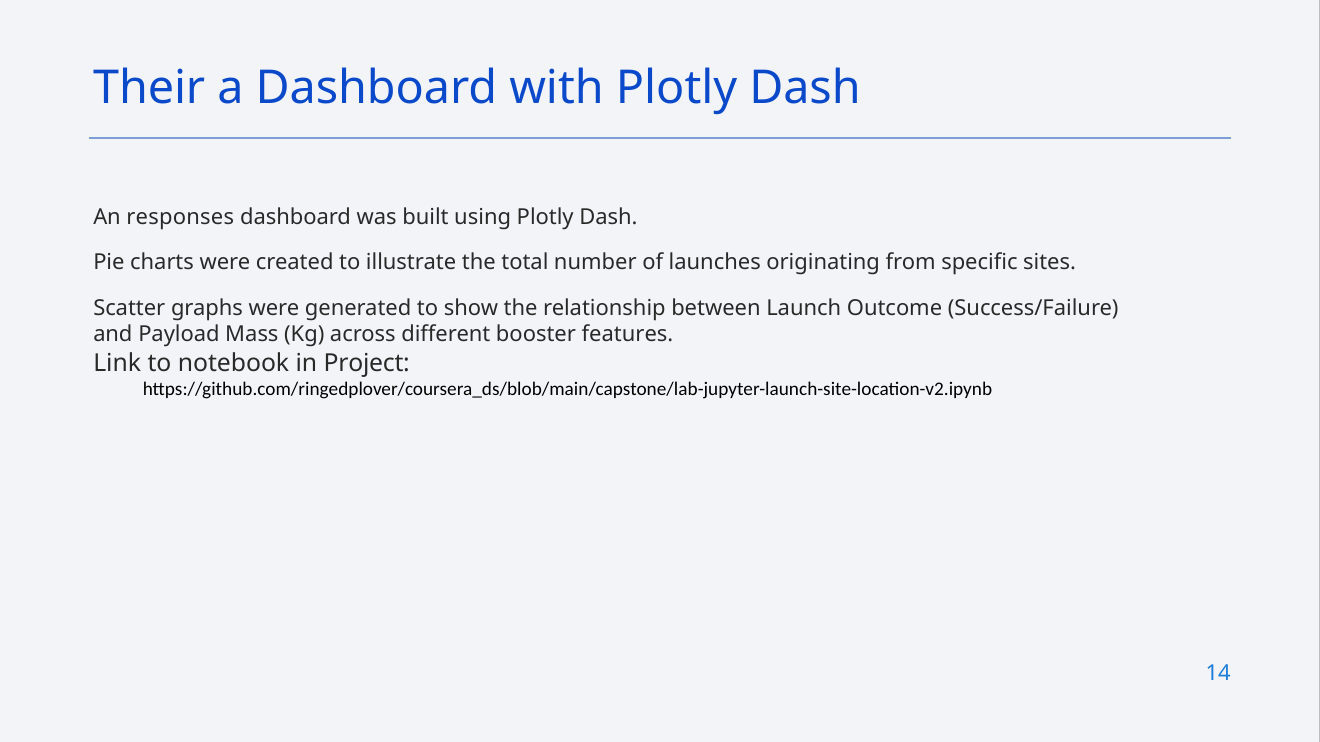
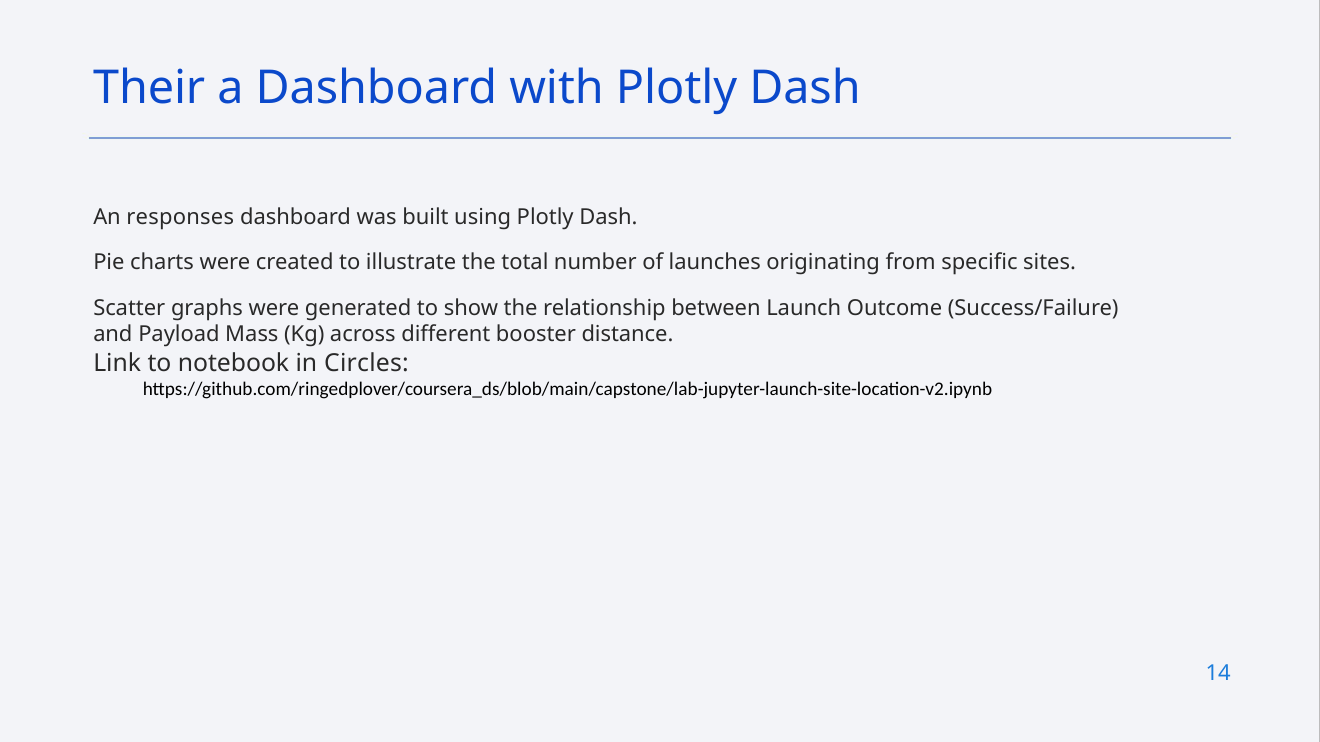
features: features -> distance
Project: Project -> Circles
